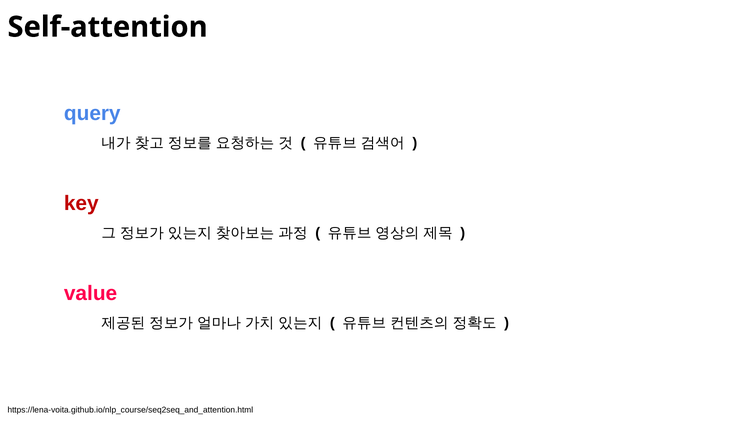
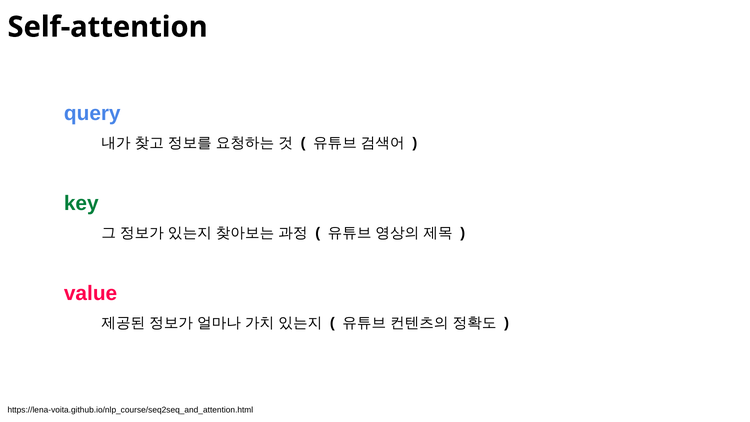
key colour: red -> green
